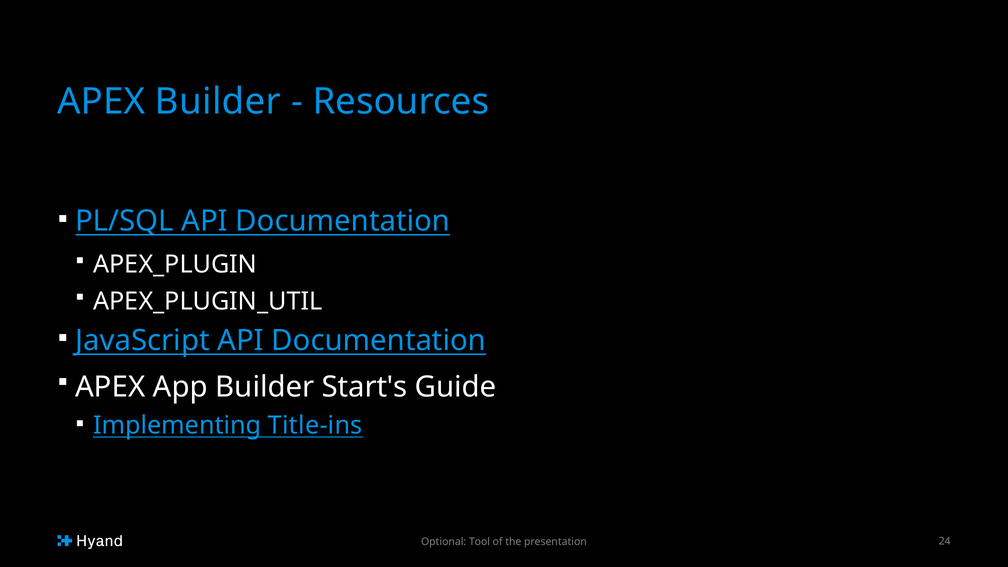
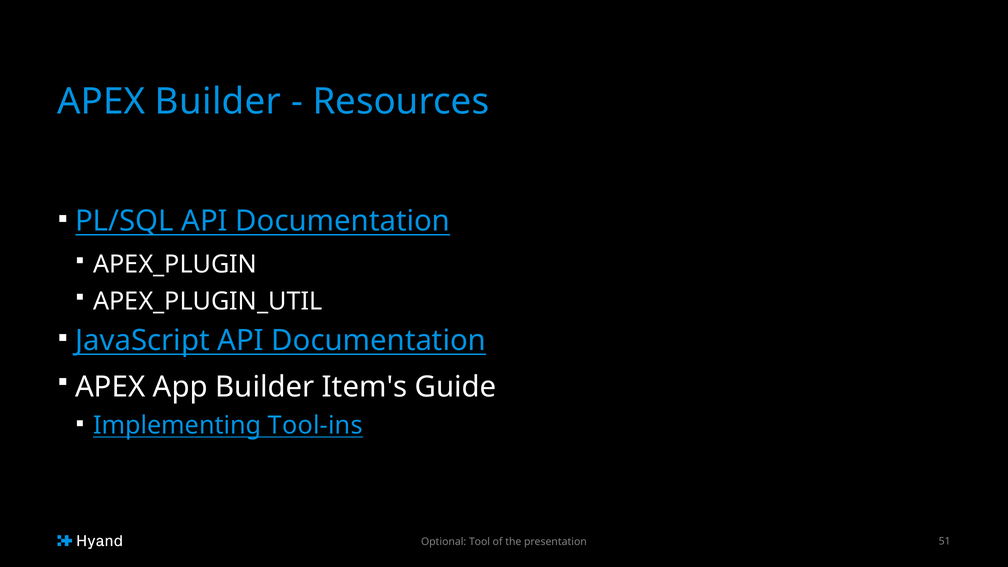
Start's: Start's -> Item's
Title-ins: Title-ins -> Tool-ins
24: 24 -> 51
